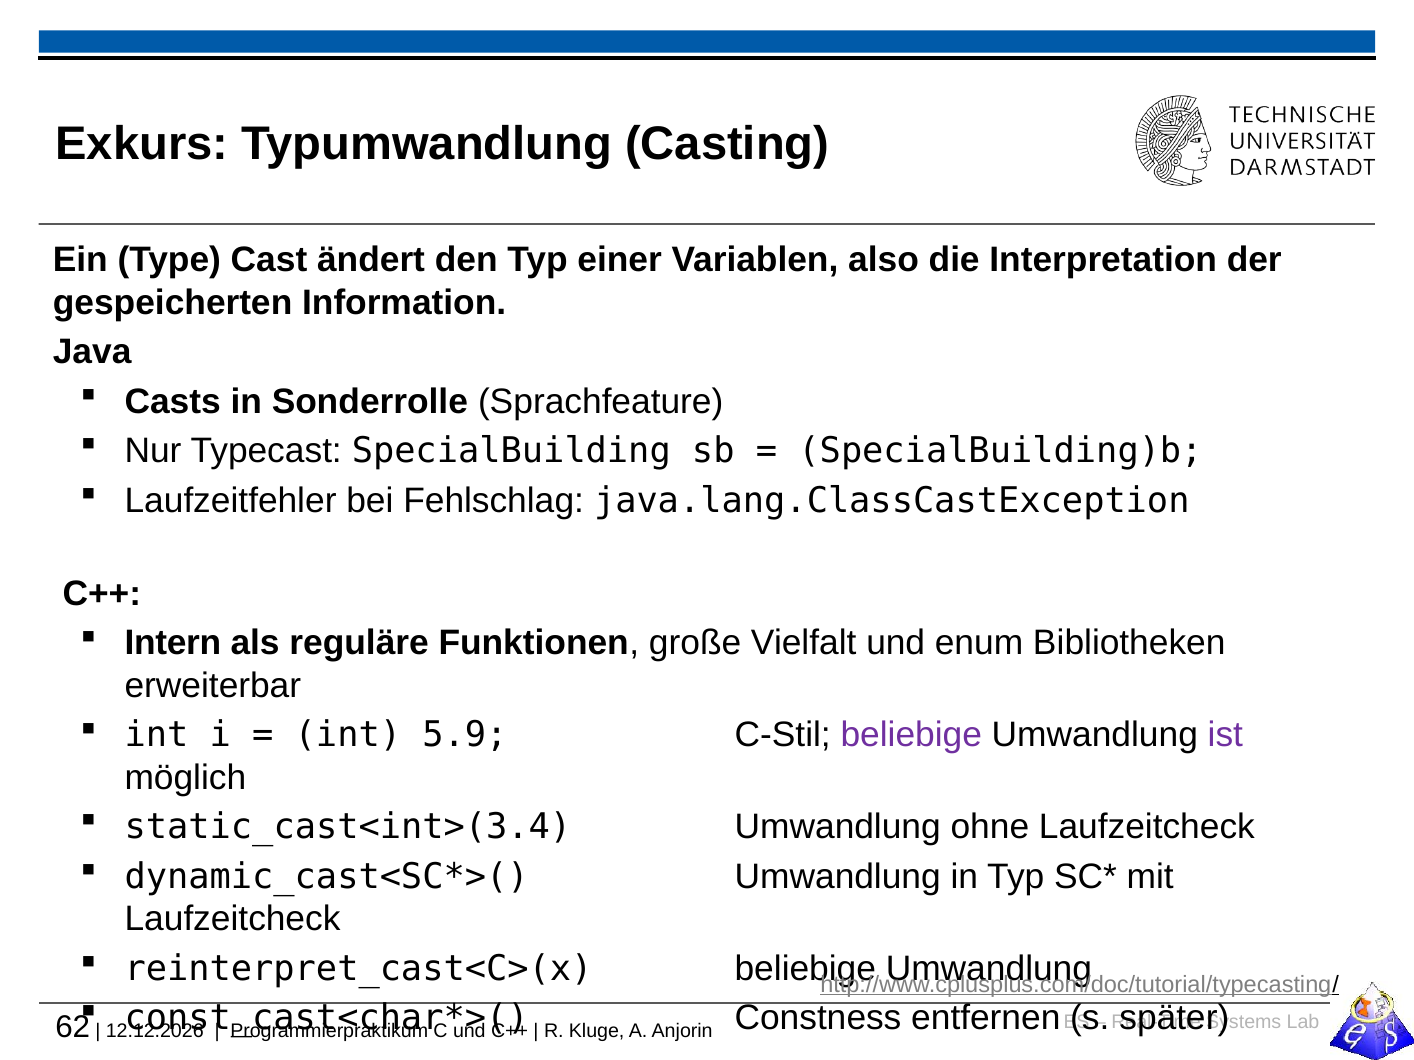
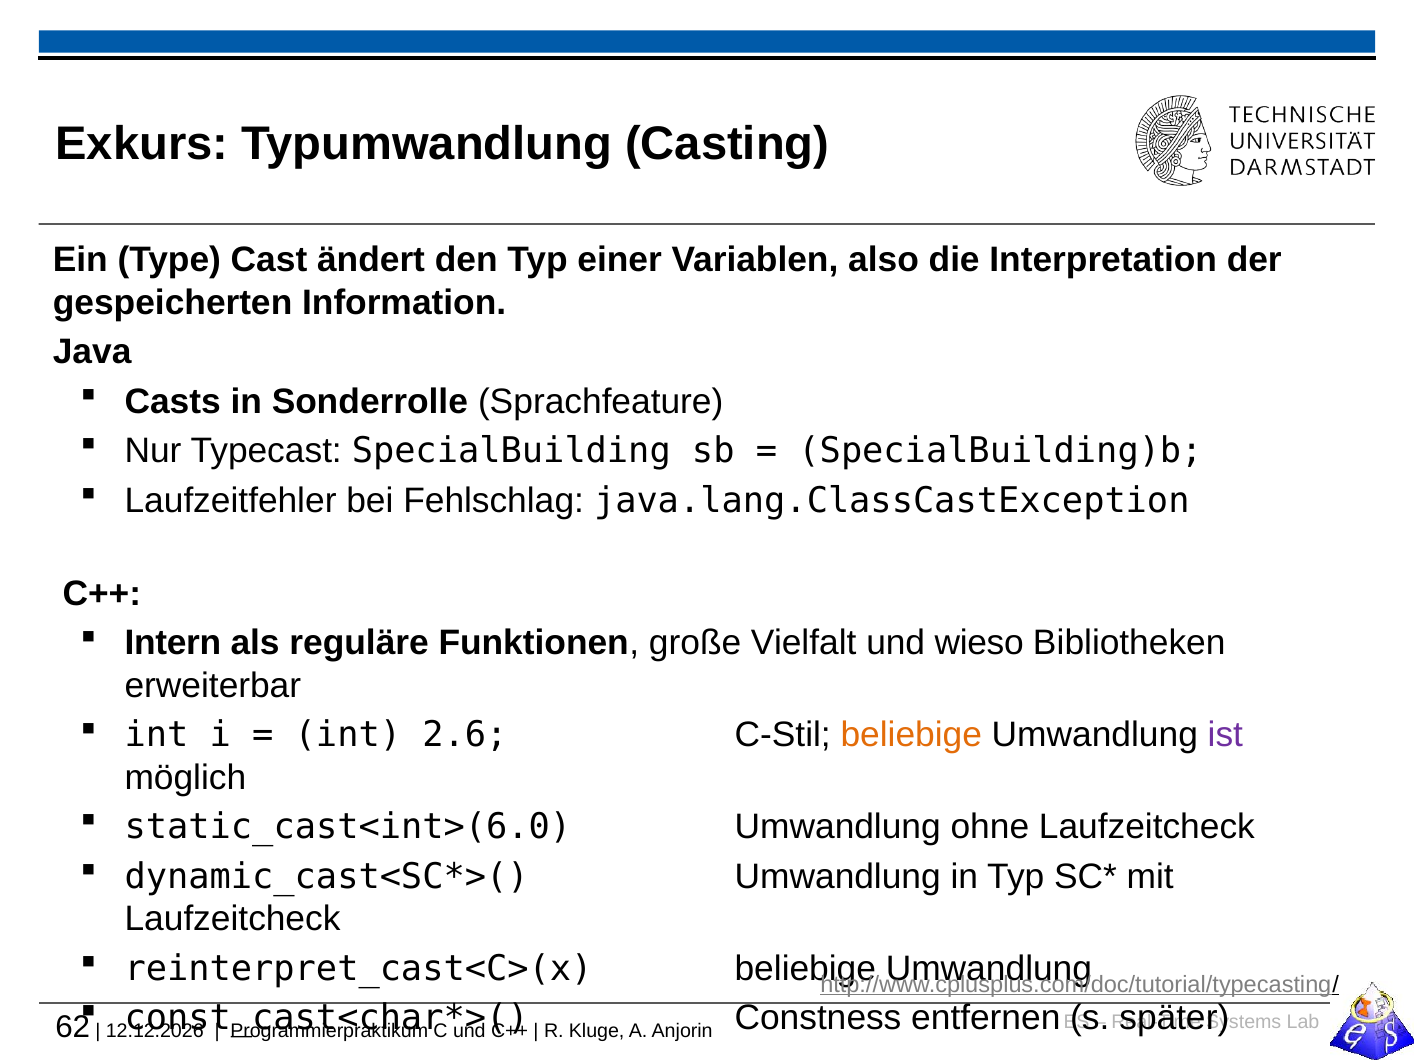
enum: enum -> wieso
5.9: 5.9 -> 2.6
beliebige at (911, 736) colour: purple -> orange
static_cast<int>(3.4: static_cast<int>(3.4 -> static_cast<int>(6.0
